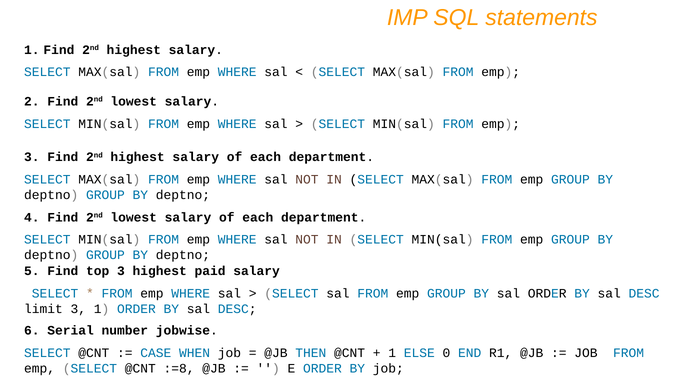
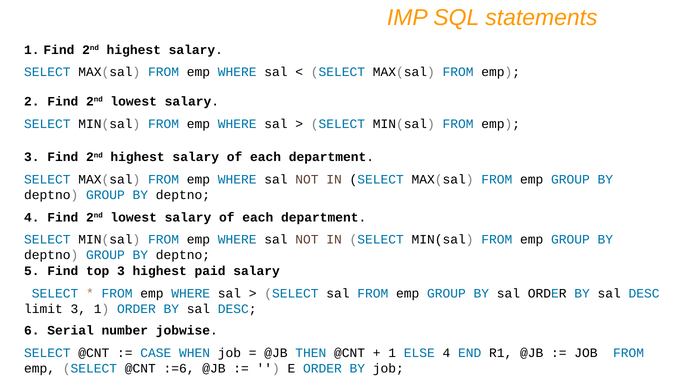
ELSE 0: 0 -> 4
:=8: :=8 -> :=6
